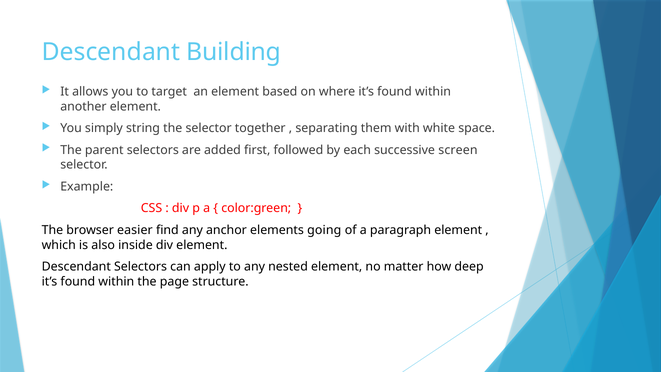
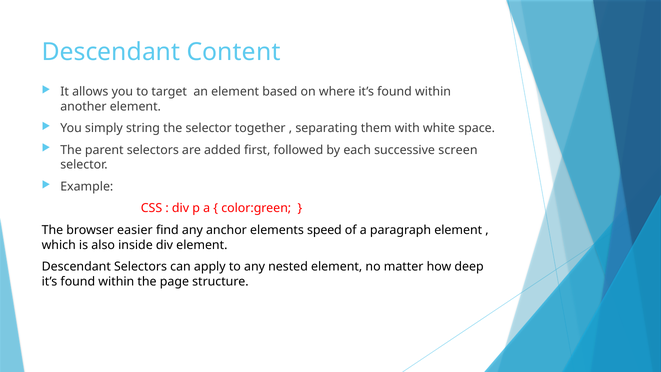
Building: Building -> Content
going: going -> speed
